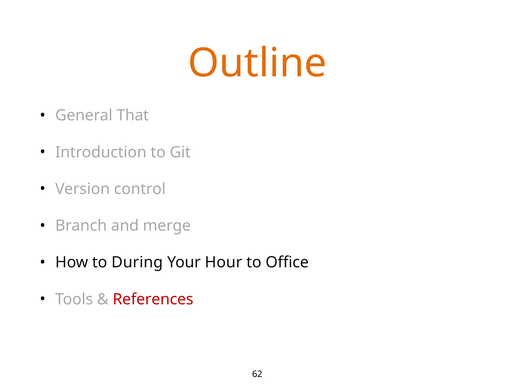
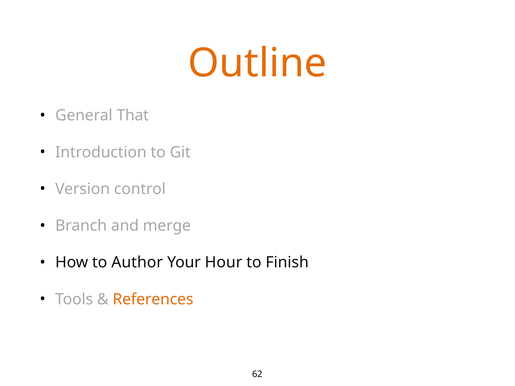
During: During -> Author
Office: Office -> Finish
References colour: red -> orange
